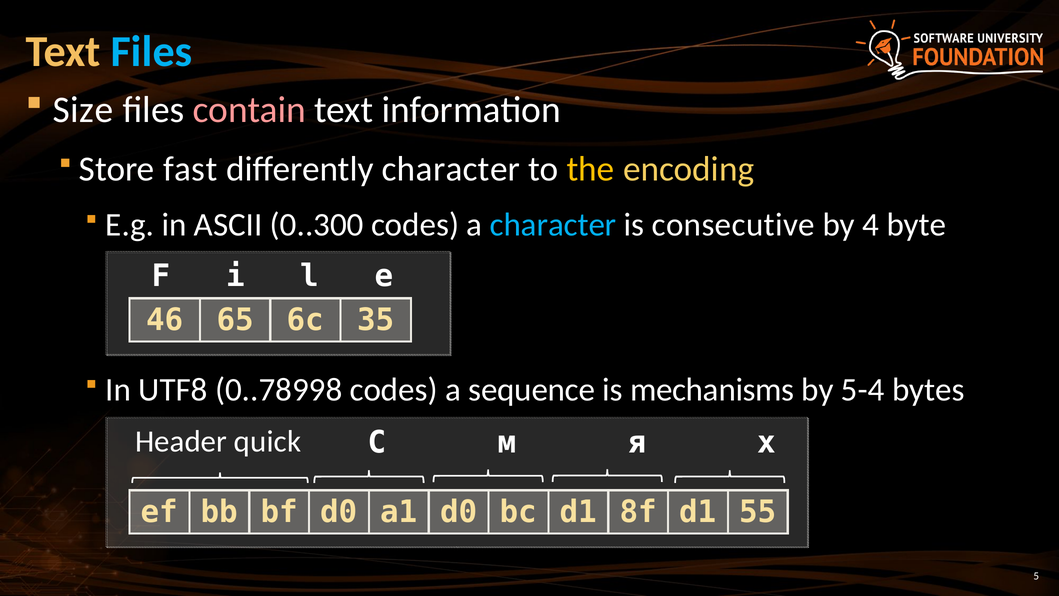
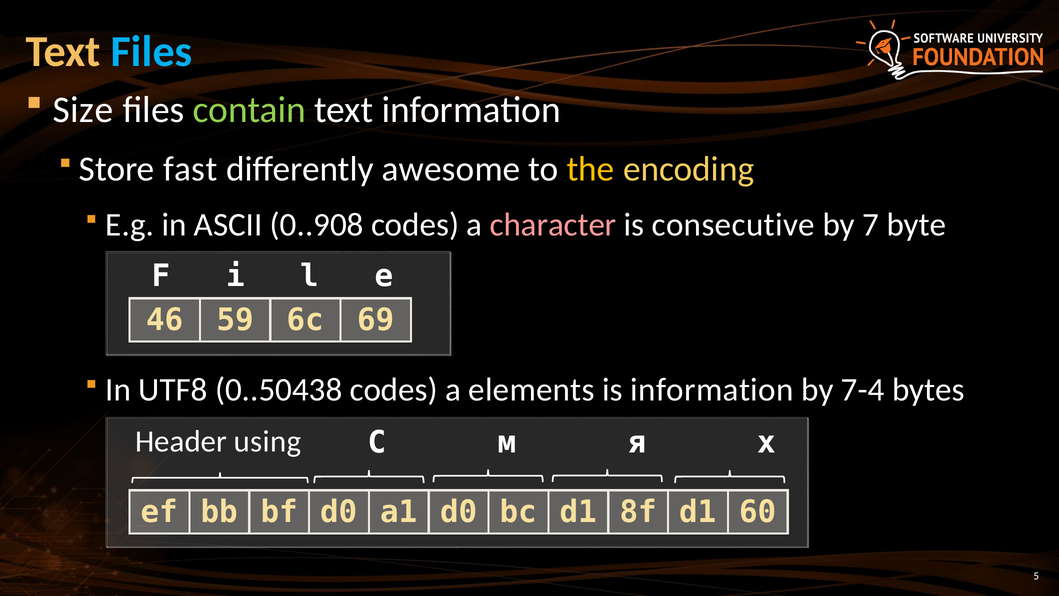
contain colour: pink -> light green
differently character: character -> awesome
0..300: 0..300 -> 0..908
character at (553, 225) colour: light blue -> pink
4: 4 -> 7
65: 65 -> 59
35: 35 -> 69
0..78998: 0..78998 -> 0..50438
sequence: sequence -> elements
is mechanisms: mechanisms -> information
5-4: 5-4 -> 7-4
quick: quick -> using
55: 55 -> 60
